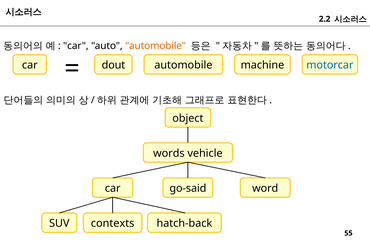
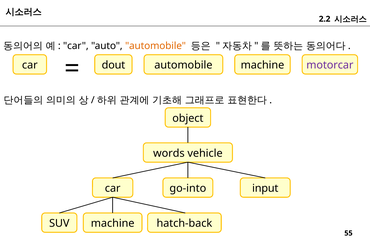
motorcar colour: blue -> purple
go-said: go-said -> go-into
word: word -> input
SUV contexts: contexts -> machine
